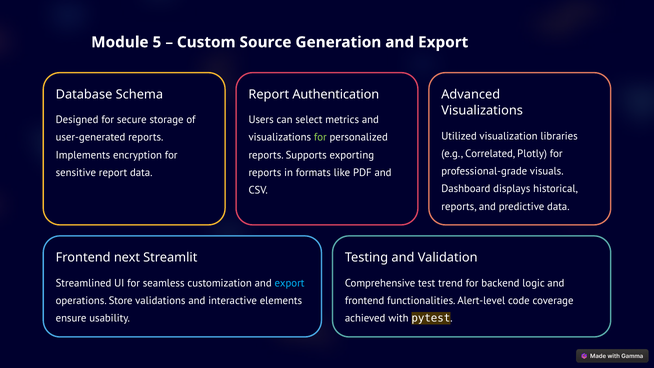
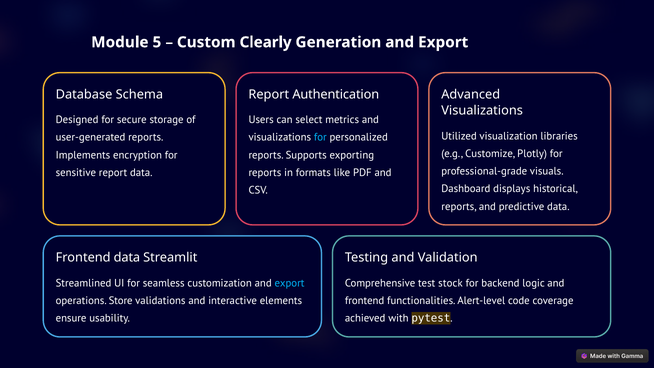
Source: Source -> Clearly
for at (320, 137) colour: light green -> light blue
Correlated: Correlated -> Customize
Frontend next: next -> data
trend: trend -> stock
